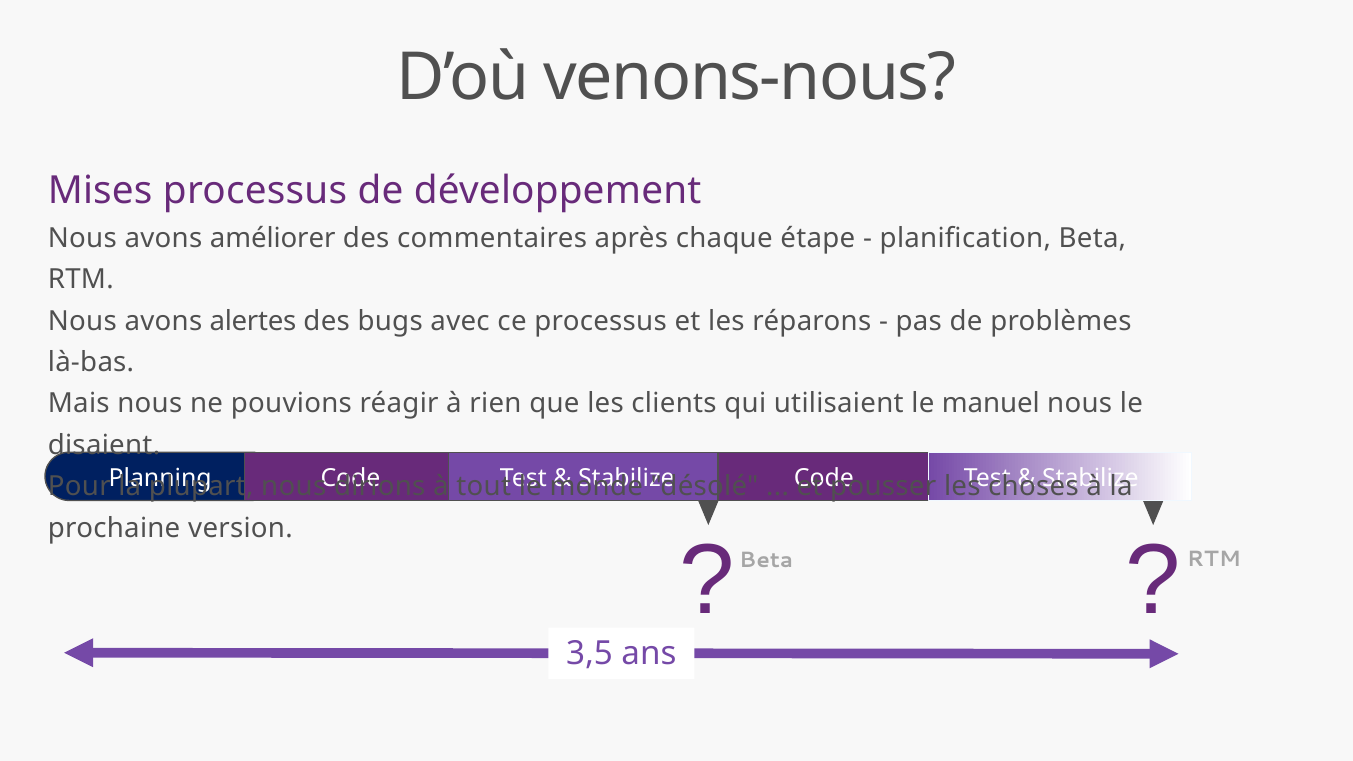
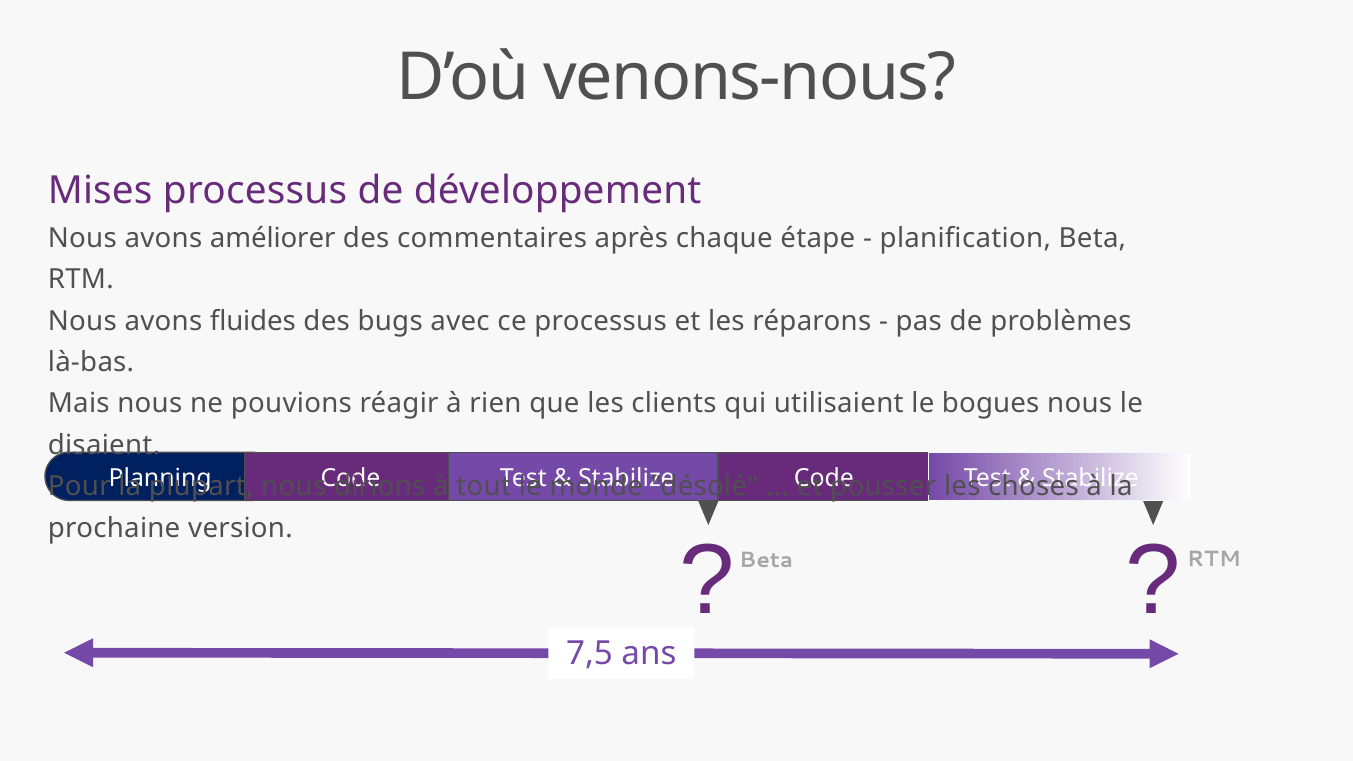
alertes: alertes -> fluides
manuel: manuel -> bogues
3,5: 3,5 -> 7,5
